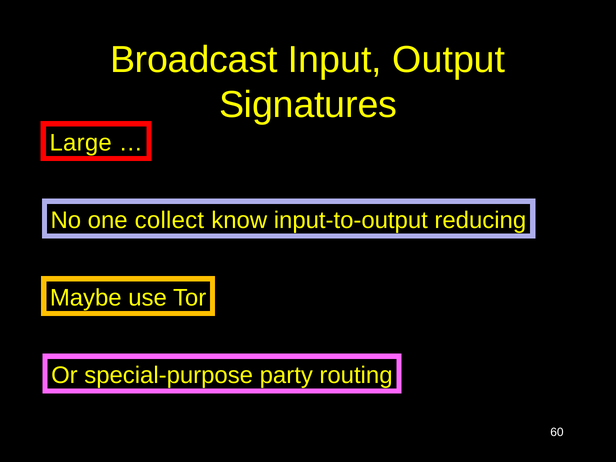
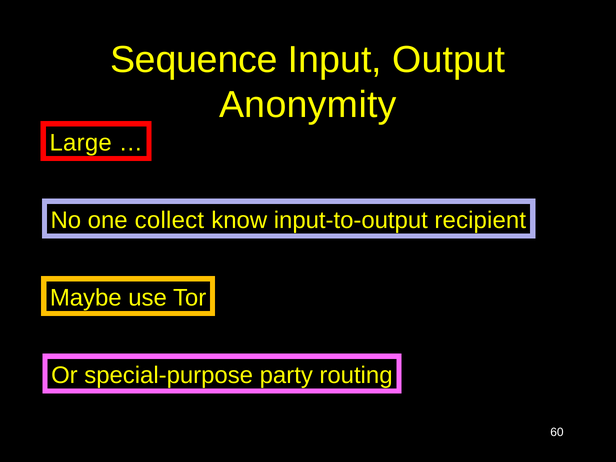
Broadcast: Broadcast -> Sequence
Signatures: Signatures -> Anonymity
reducing: reducing -> recipient
